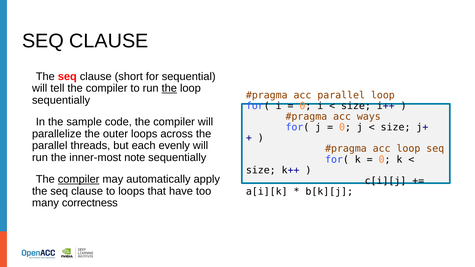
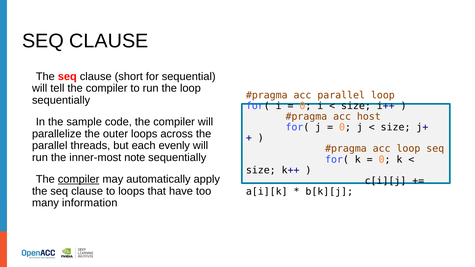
the at (169, 88) underline: present -> none
ways: ways -> host
correctness: correctness -> information
